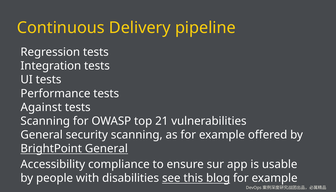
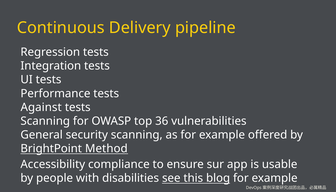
21: 21 -> 36
BrightPoint General: General -> Method
